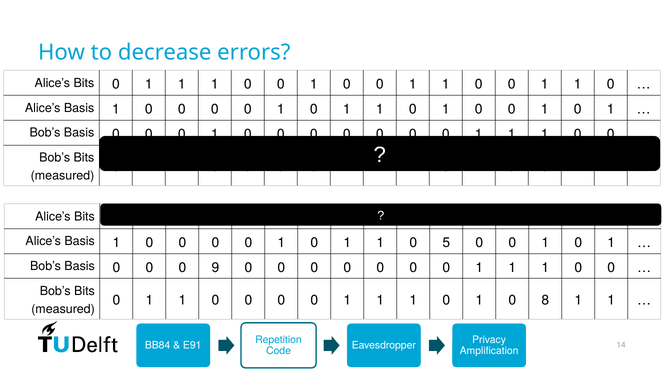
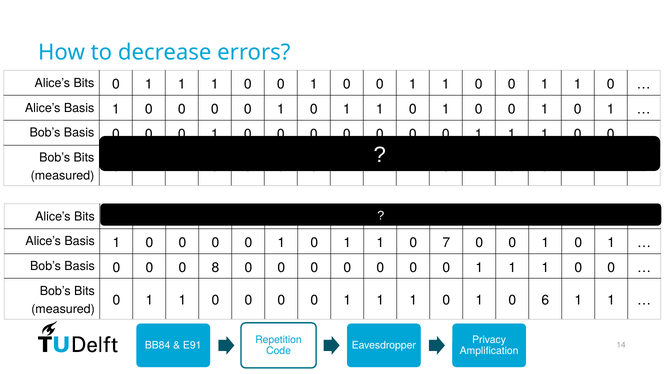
5: 5 -> 7
9: 9 -> 8
8: 8 -> 6
